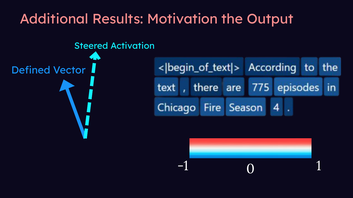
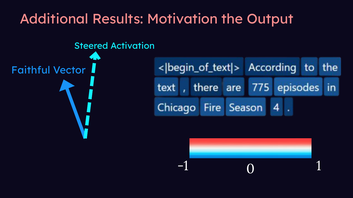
Defined: Defined -> Faithful
